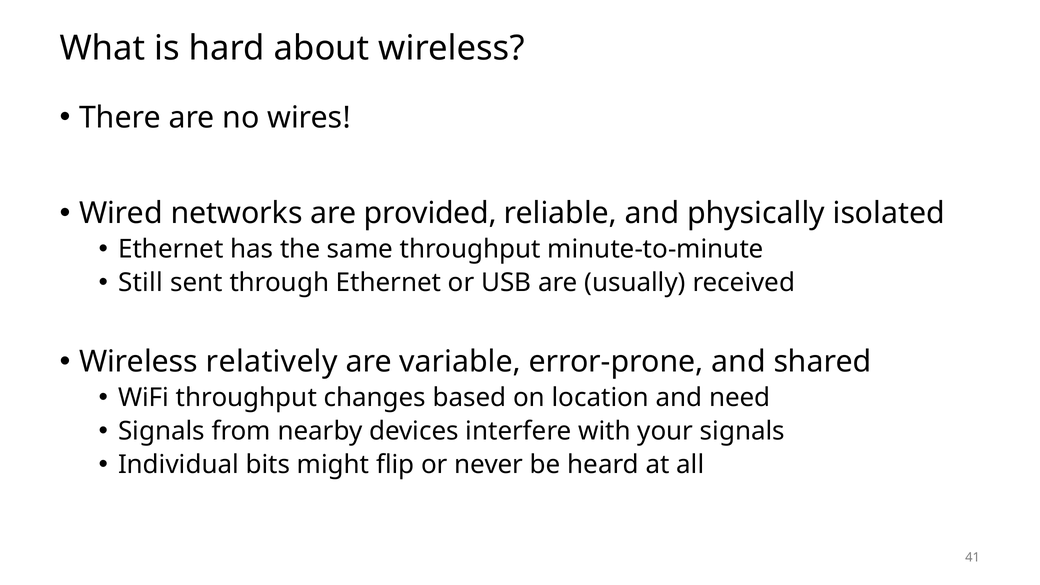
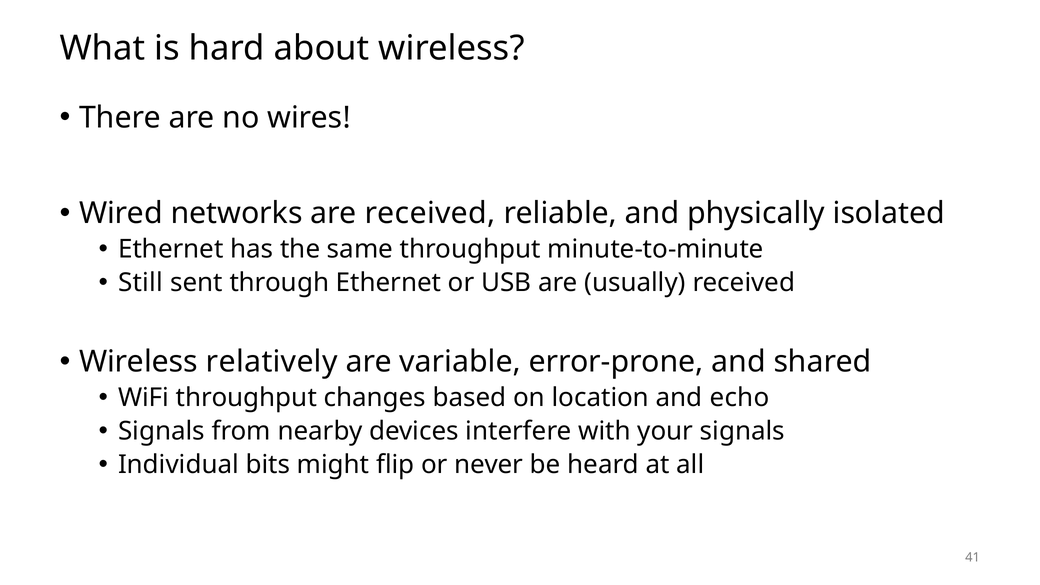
are provided: provided -> received
need: need -> echo
